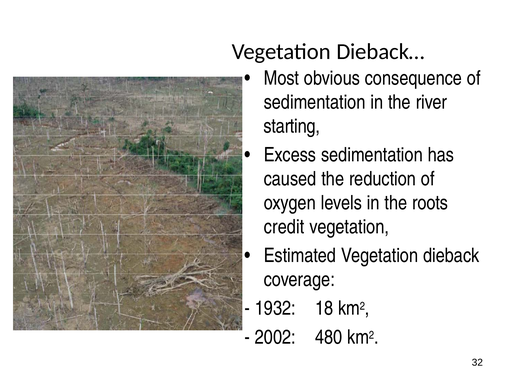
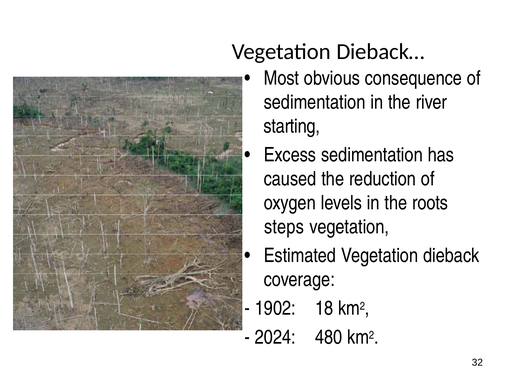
credit: credit -> steps
1932: 1932 -> 1902
2002: 2002 -> 2024
